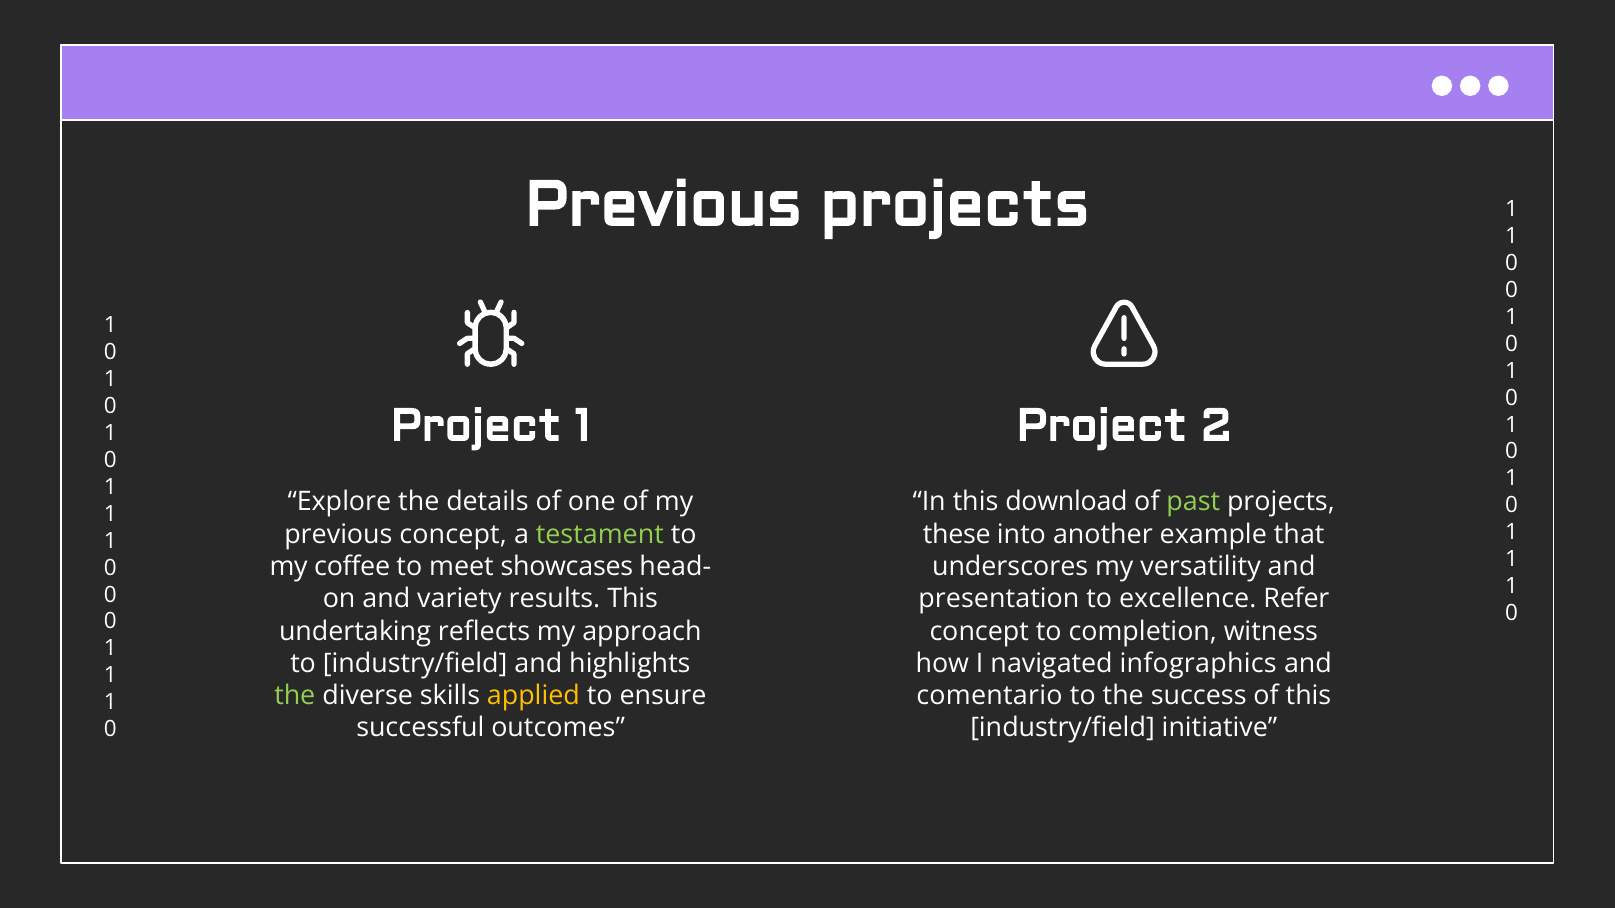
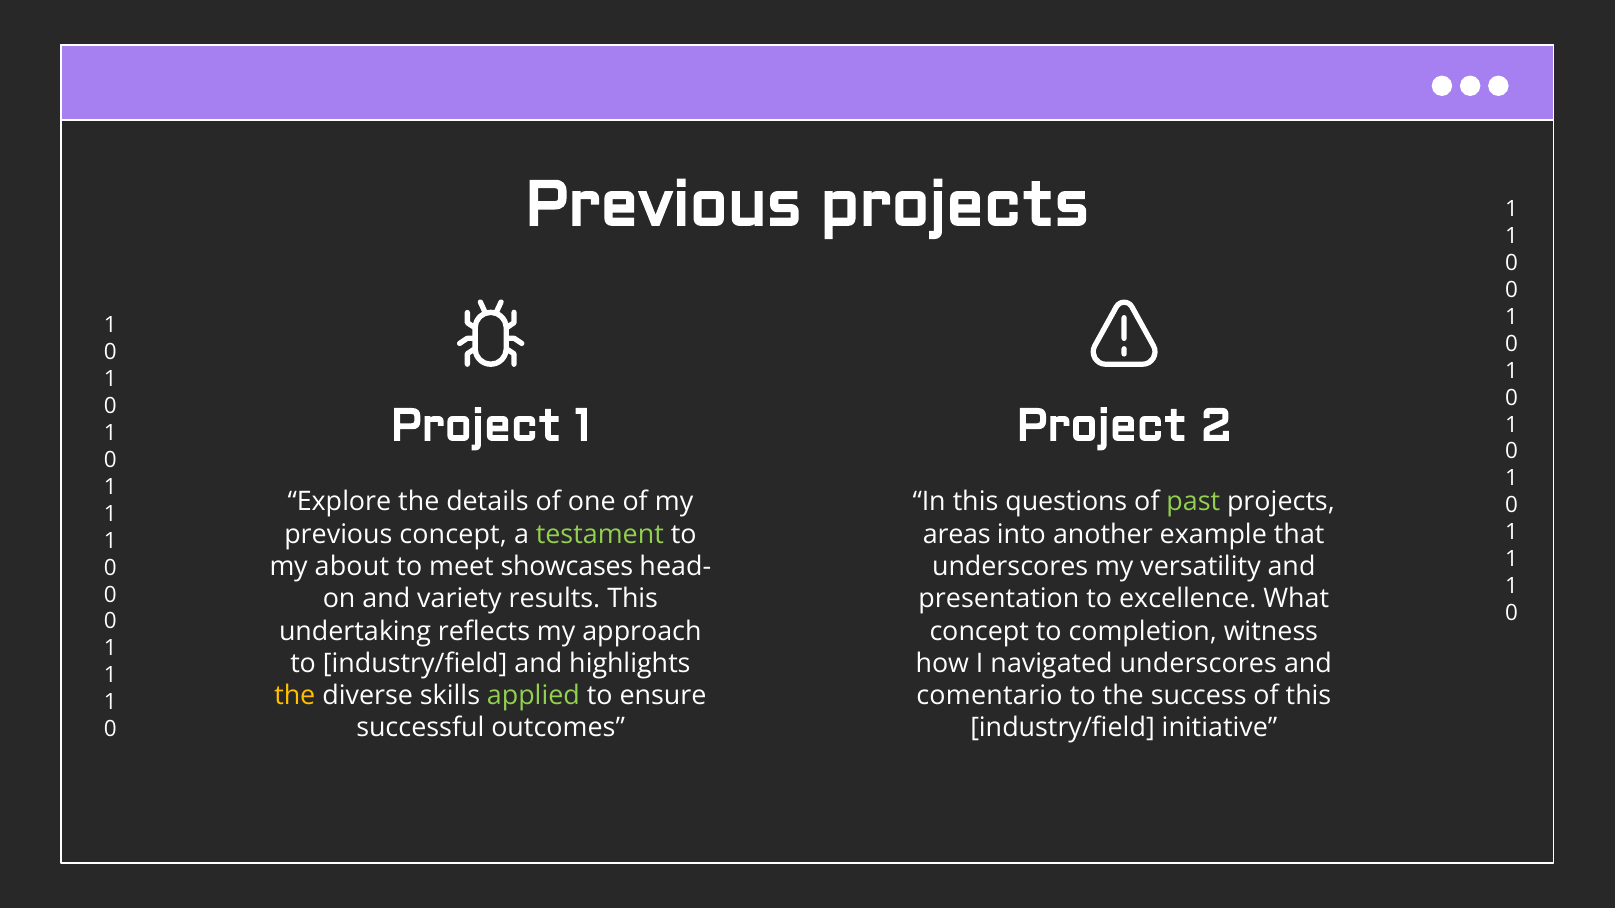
download: download -> questions
these: these -> areas
coffee: coffee -> about
Refer: Refer -> What
navigated infographics: infographics -> underscores
the at (295, 696) colour: light green -> yellow
applied colour: yellow -> light green
